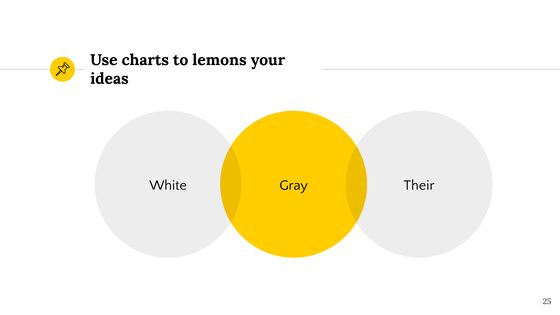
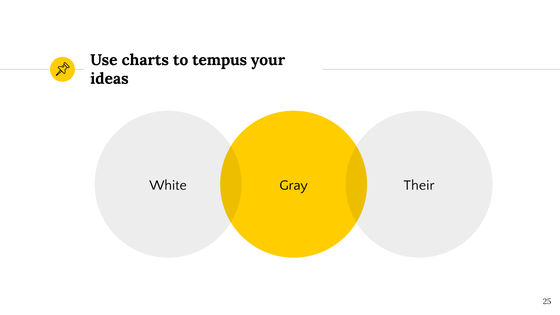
lemons: lemons -> tempus
